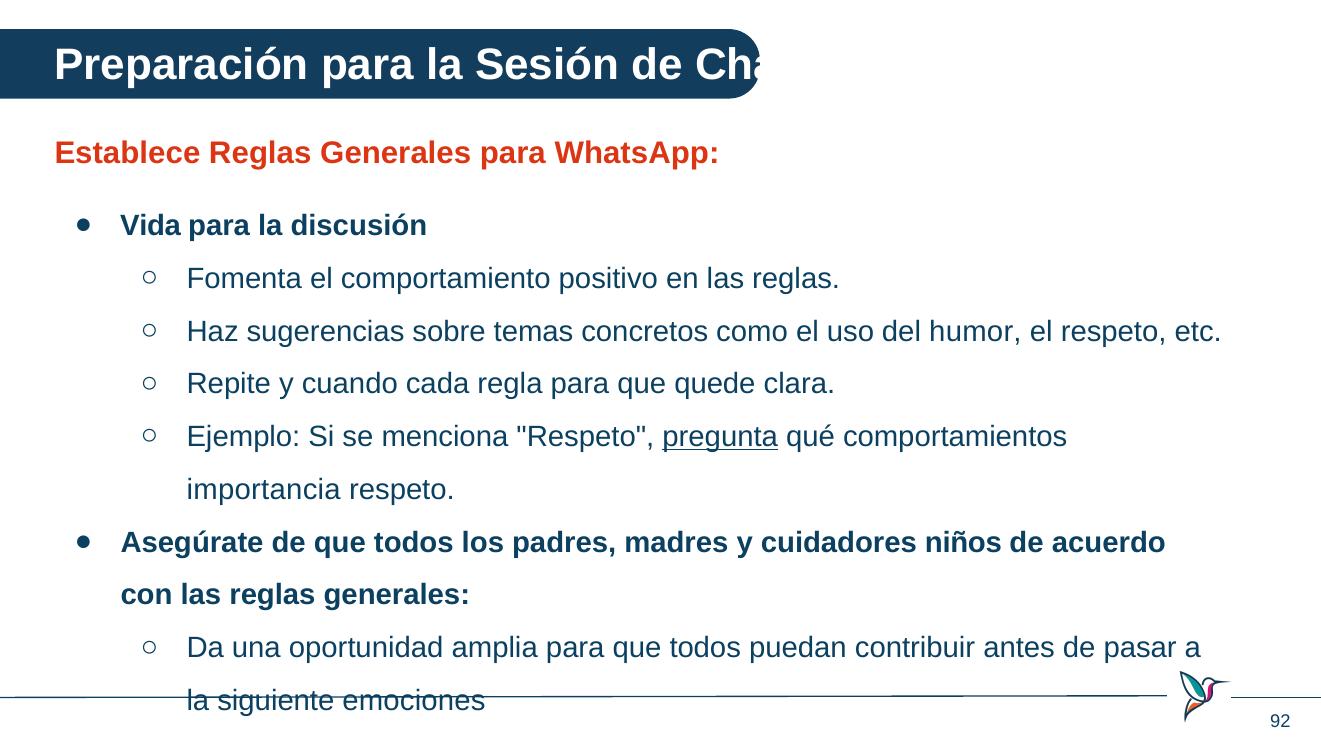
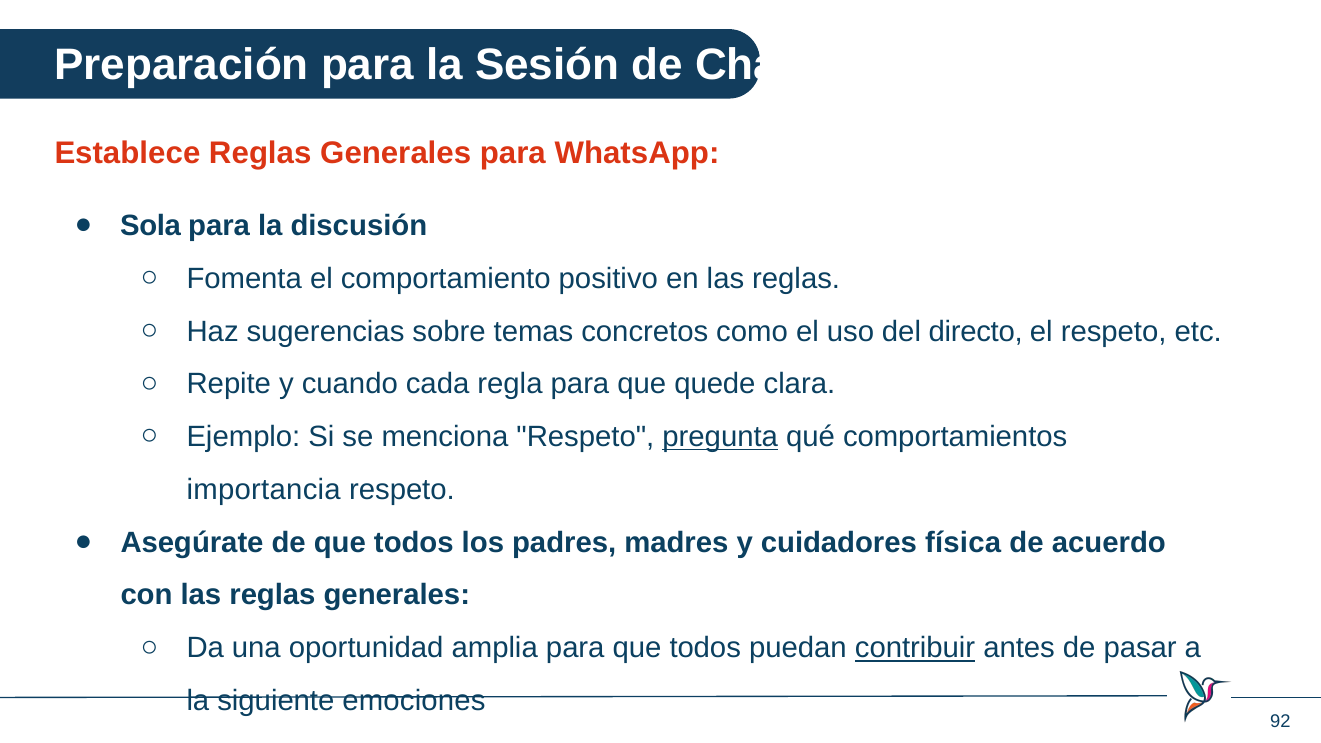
Vida: Vida -> Sola
humor: humor -> directo
niños: niños -> física
contribuir underline: none -> present
